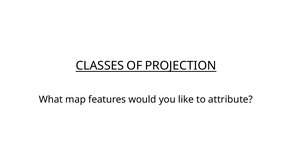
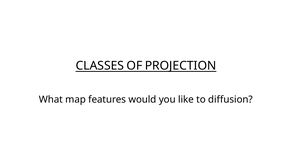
attribute: attribute -> diffusion
